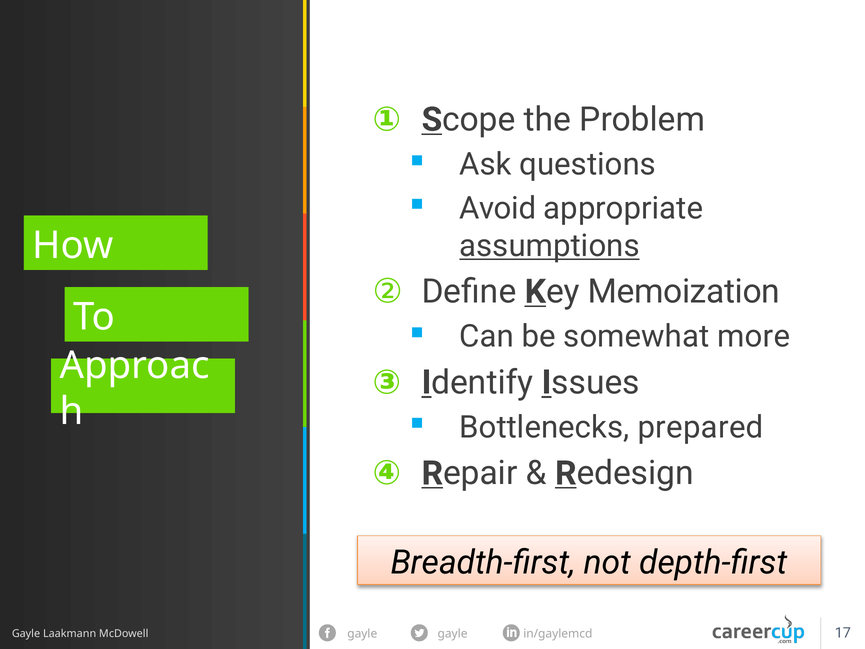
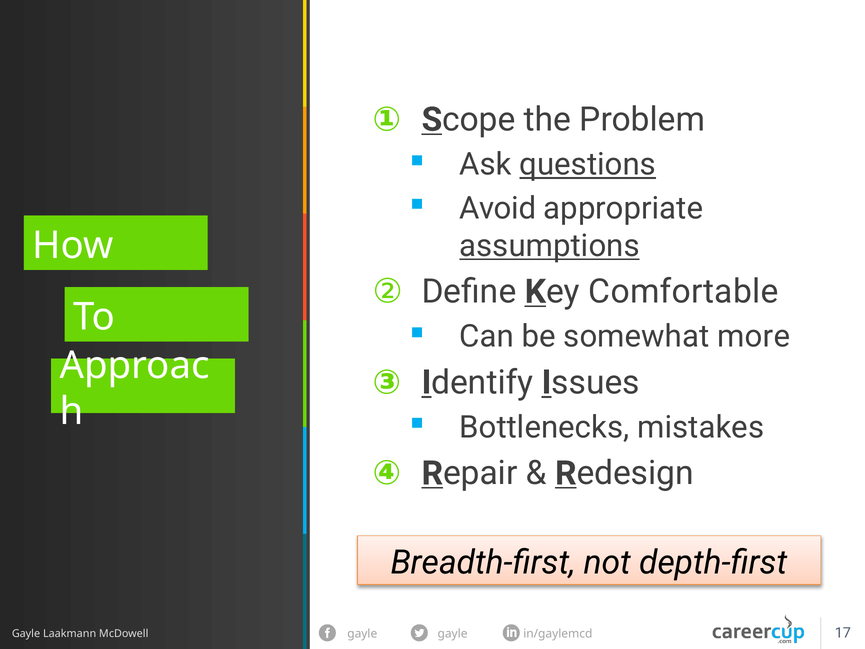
questions underline: none -> present
Memoization: Memoization -> Comfortable
prepared: prepared -> mistakes
